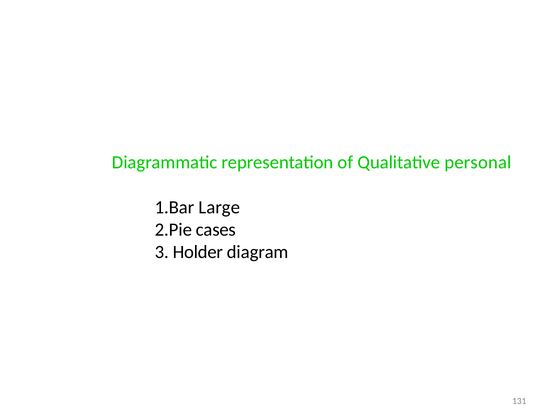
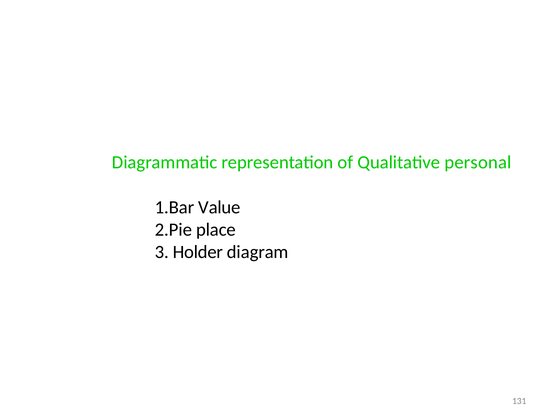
Large: Large -> Value
cases: cases -> place
